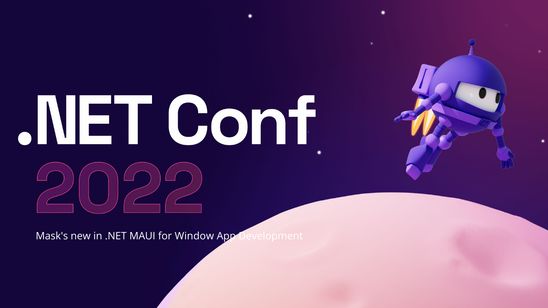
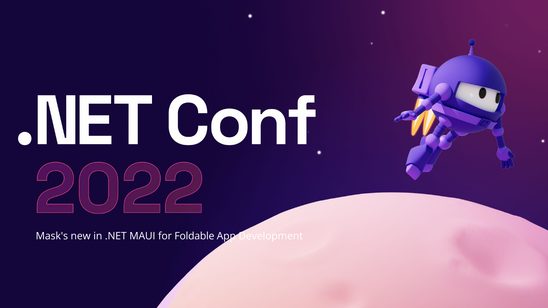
Window: Window -> Foldable
